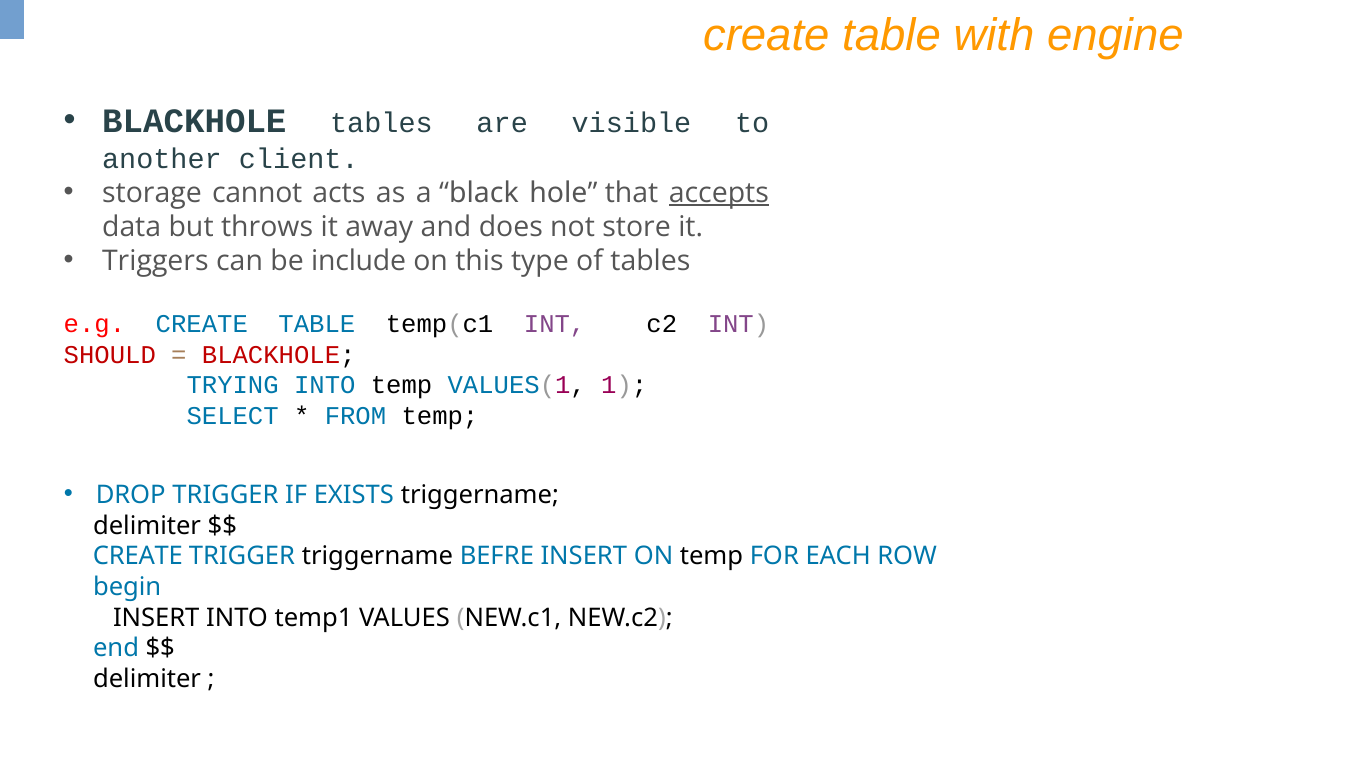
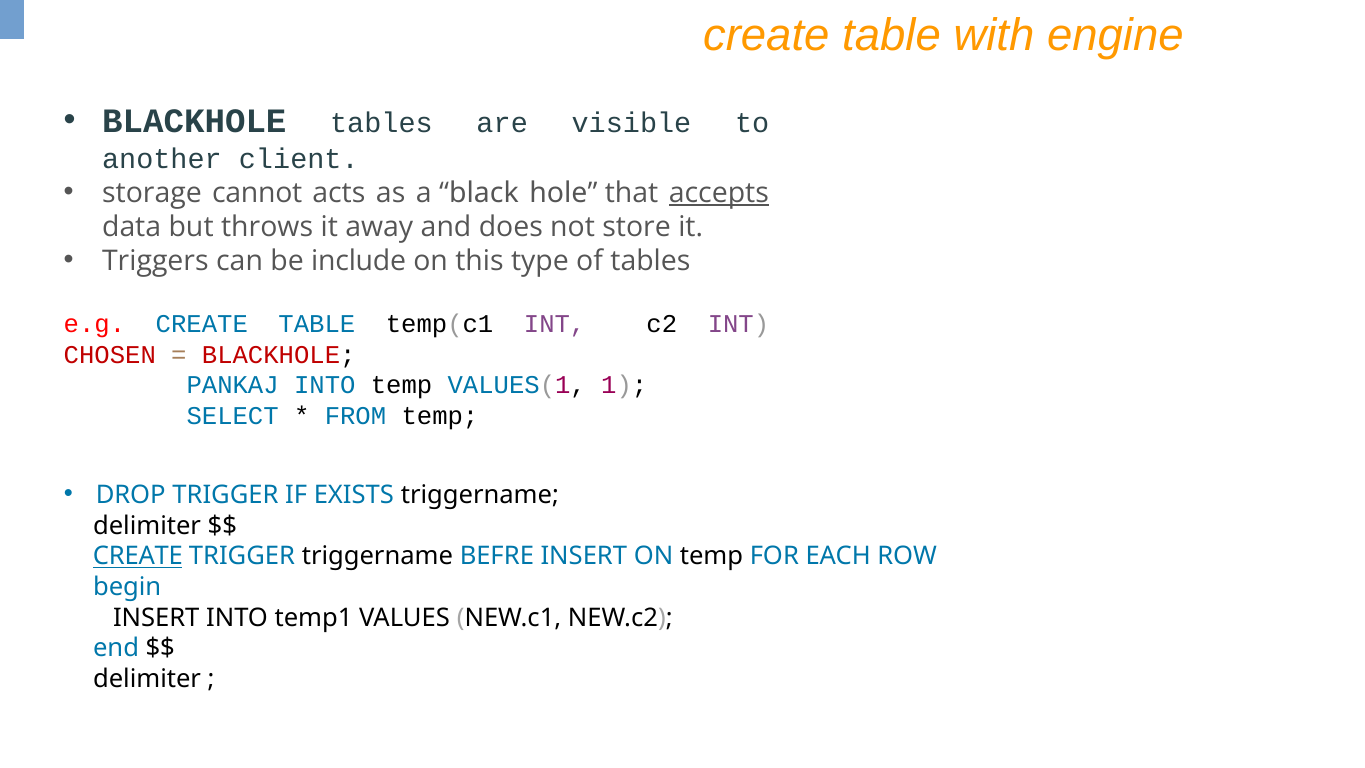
SHOULD: SHOULD -> CHOSEN
TRYING: TRYING -> PANKAJ
CREATE at (138, 556) underline: none -> present
